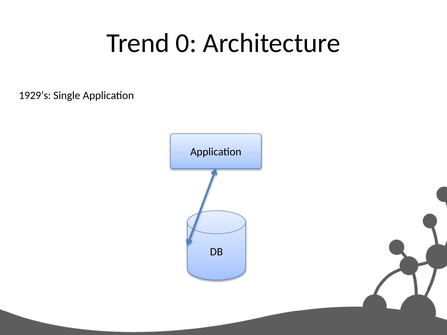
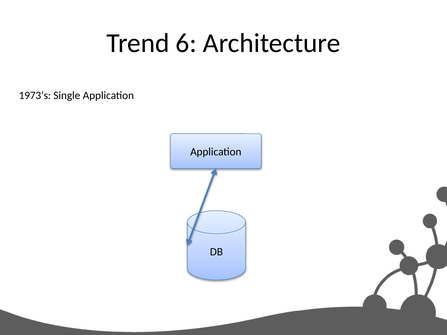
0: 0 -> 6
1929’s: 1929’s -> 1973’s
